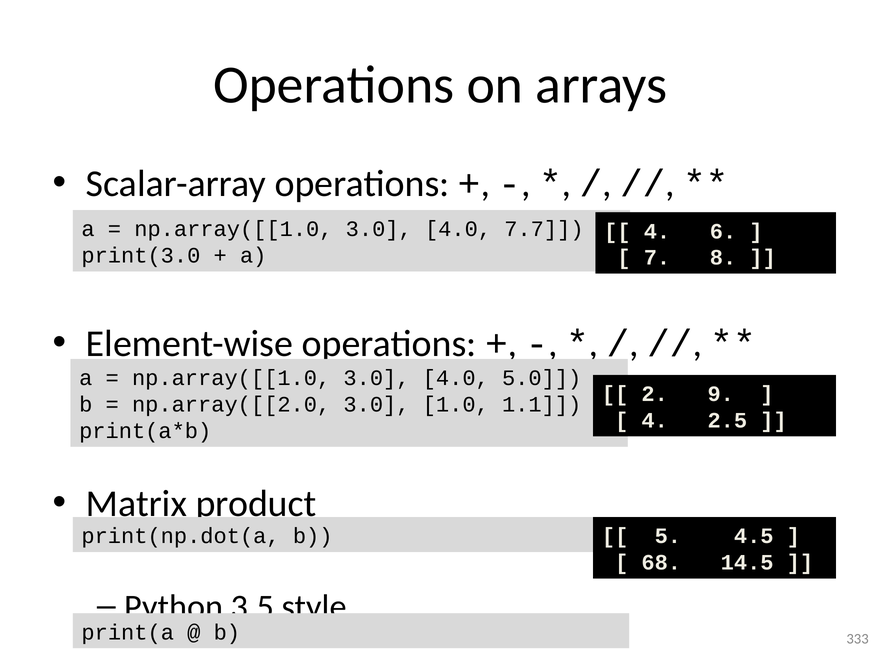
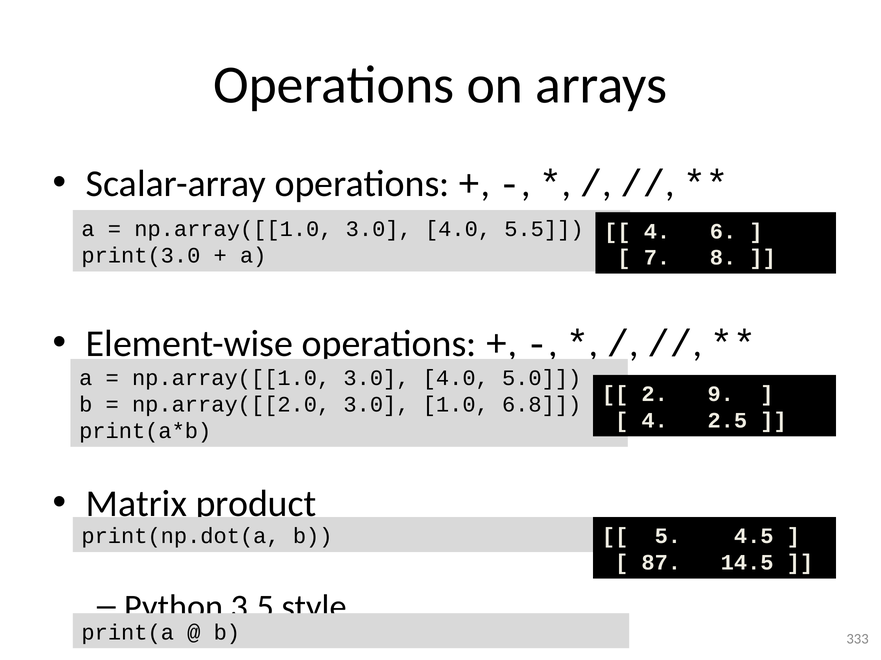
7.7: 7.7 -> 5.5
1.1: 1.1 -> 6.8
68: 68 -> 87
